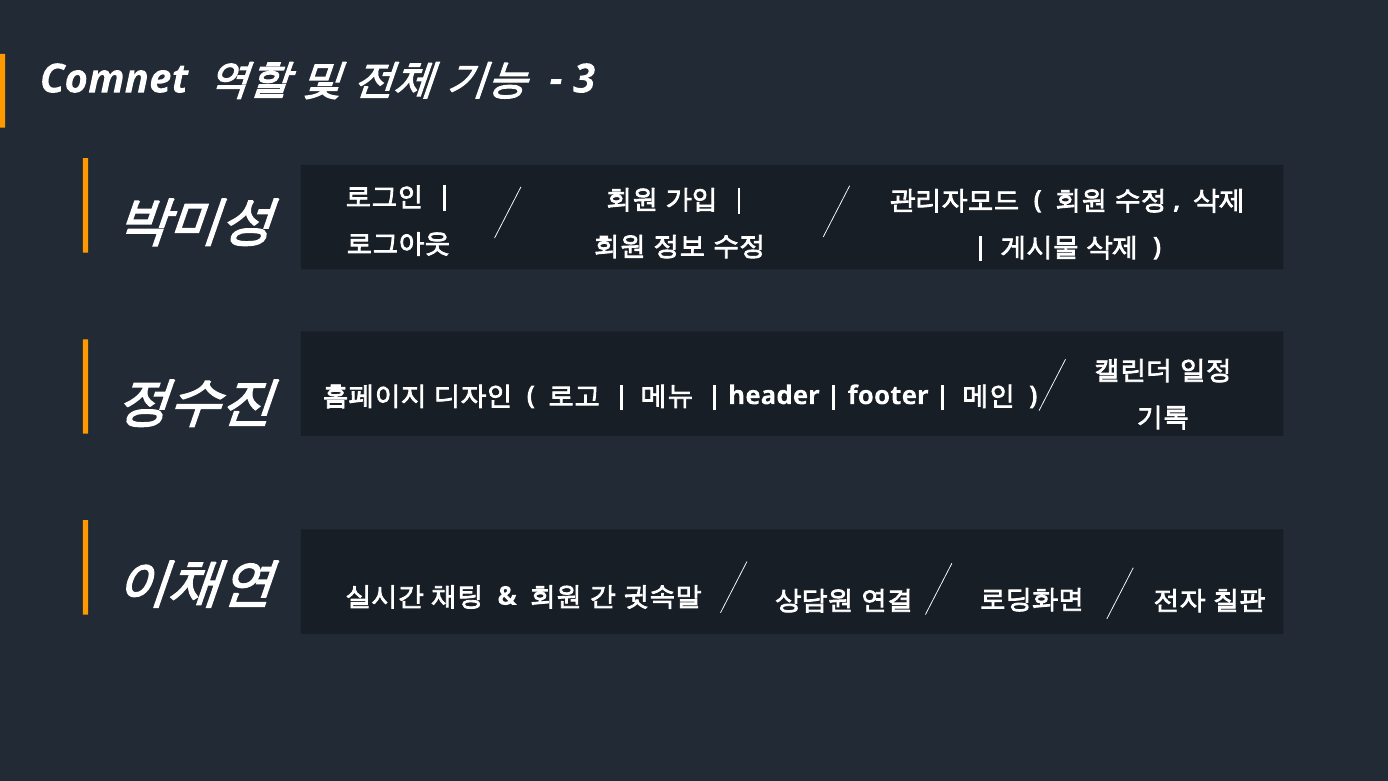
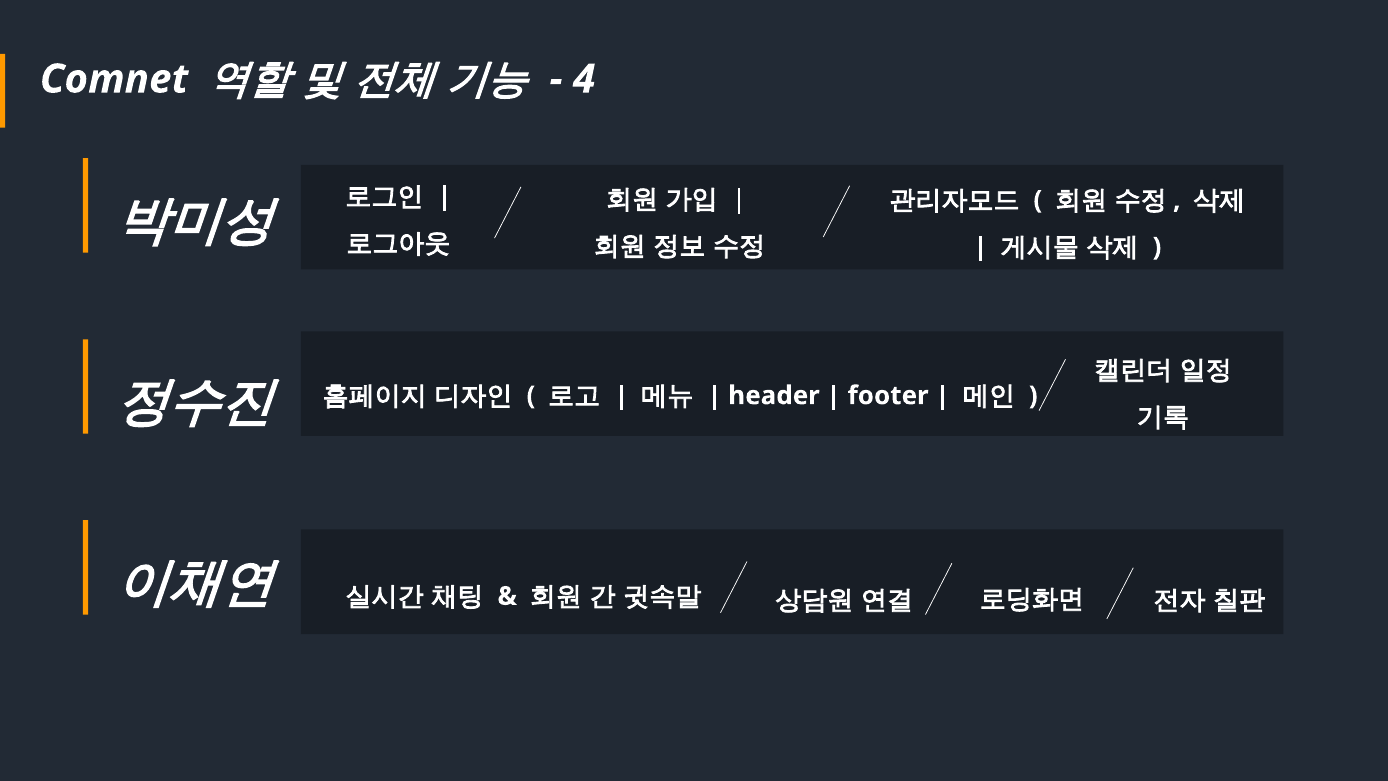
3: 3 -> 4
